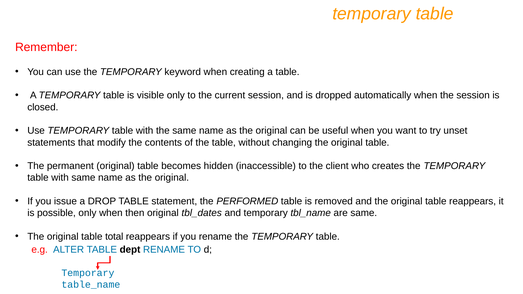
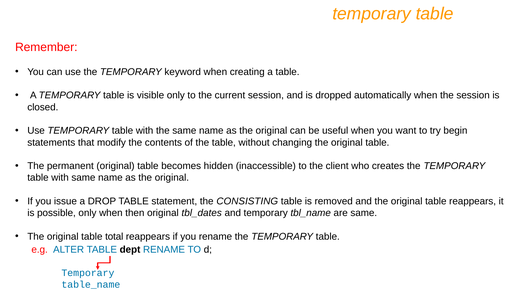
unset: unset -> begin
PERFORMED: PERFORMED -> CONSISTING
